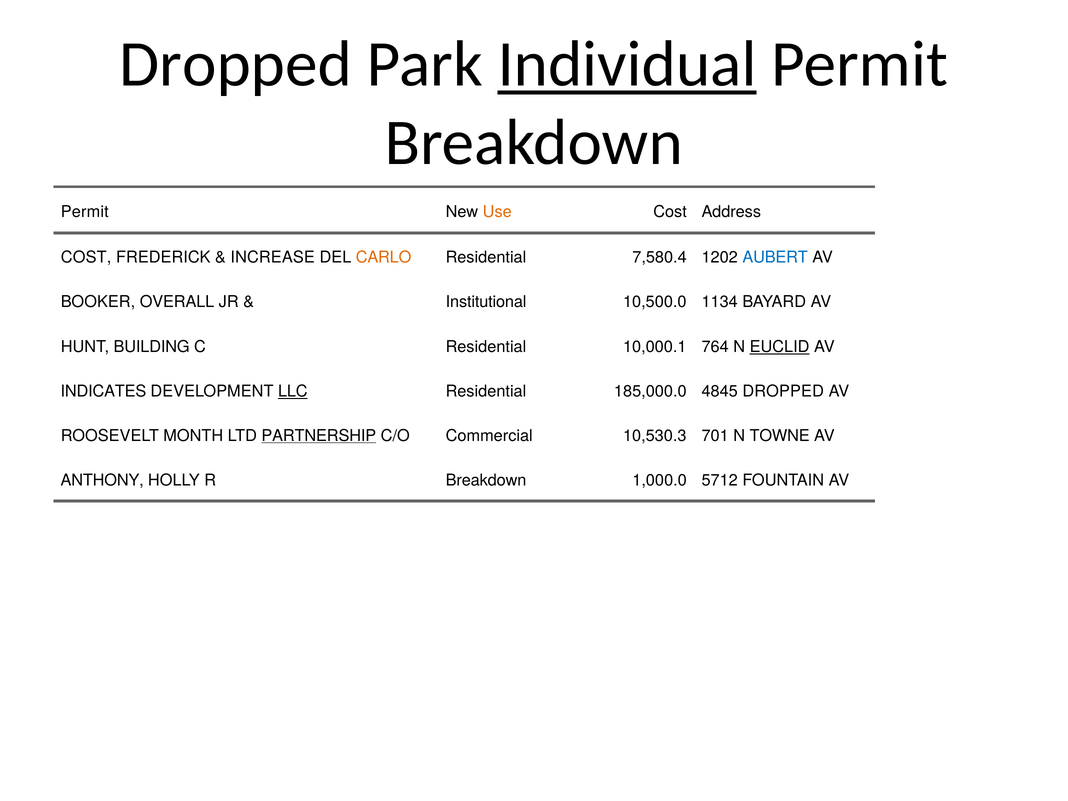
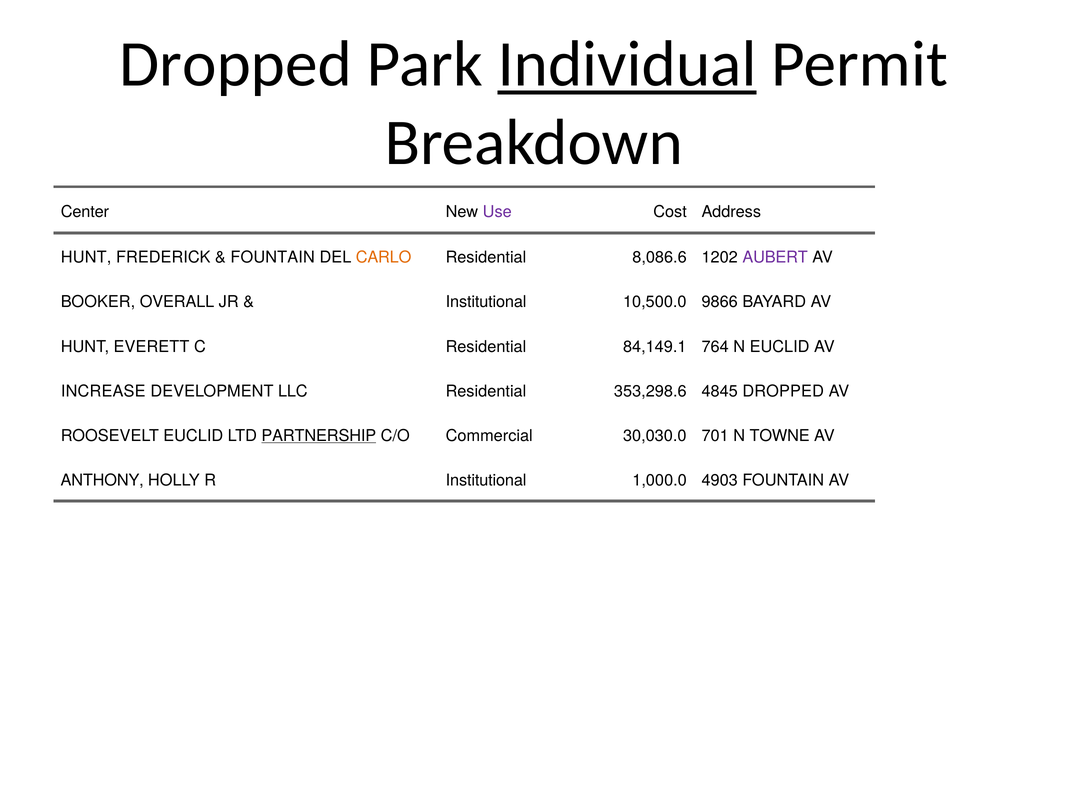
Permit at (85, 212): Permit -> Center
Use colour: orange -> purple
COST at (86, 257): COST -> HUNT
INCREASE at (273, 257): INCREASE -> FOUNTAIN
7,580.4: 7,580.4 -> 8,086.6
AUBERT colour: blue -> purple
1134: 1134 -> 9866
BUILDING: BUILDING -> EVERETT
10,000.1: 10,000.1 -> 84,149.1
EUCLID at (780, 347) underline: present -> none
INDICATES: INDICATES -> INCREASE
LLC underline: present -> none
185,000.0: 185,000.0 -> 353,298.6
ROOSEVELT MONTH: MONTH -> EUCLID
10,530.3: 10,530.3 -> 30,030.0
R Breakdown: Breakdown -> Institutional
5712: 5712 -> 4903
